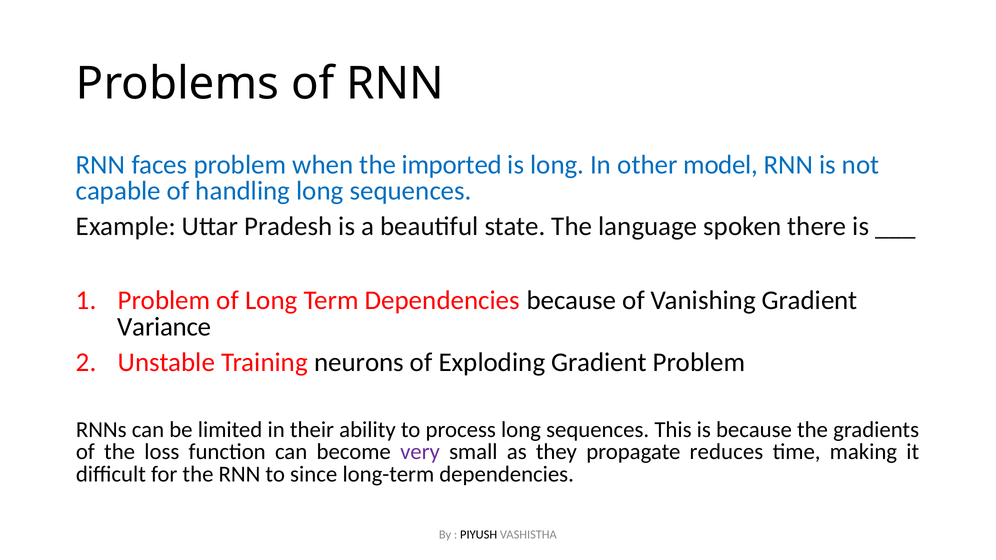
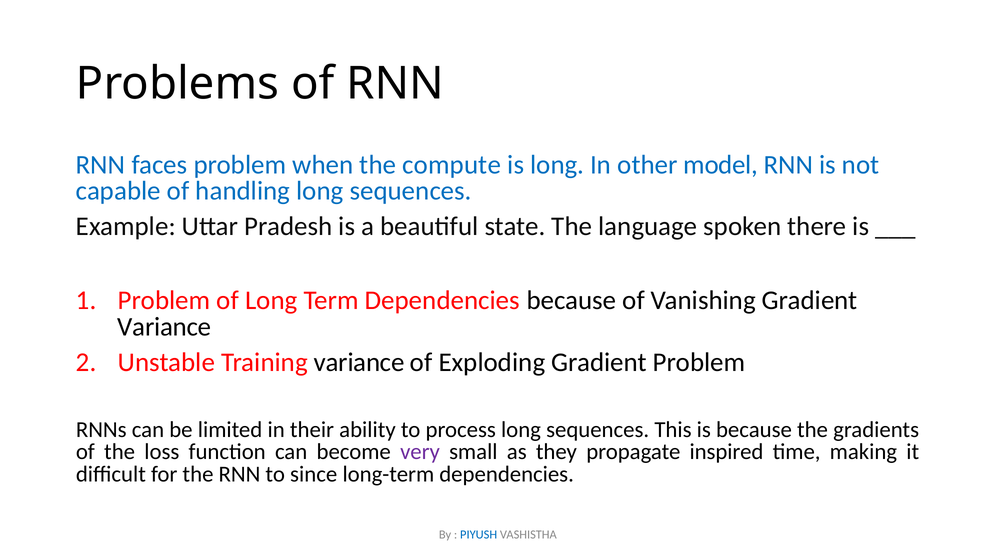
imported: imported -> compute
Training neurons: neurons -> variance
reduces: reduces -> inspired
PIYUSH colour: black -> blue
